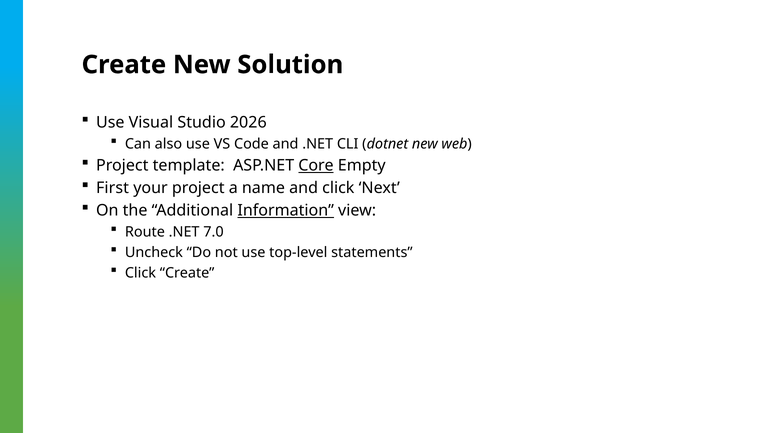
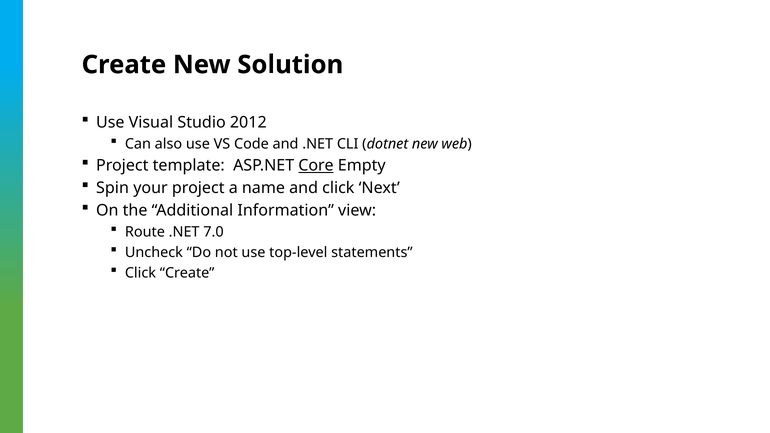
2026: 2026 -> 2012
First: First -> Spin
Information underline: present -> none
